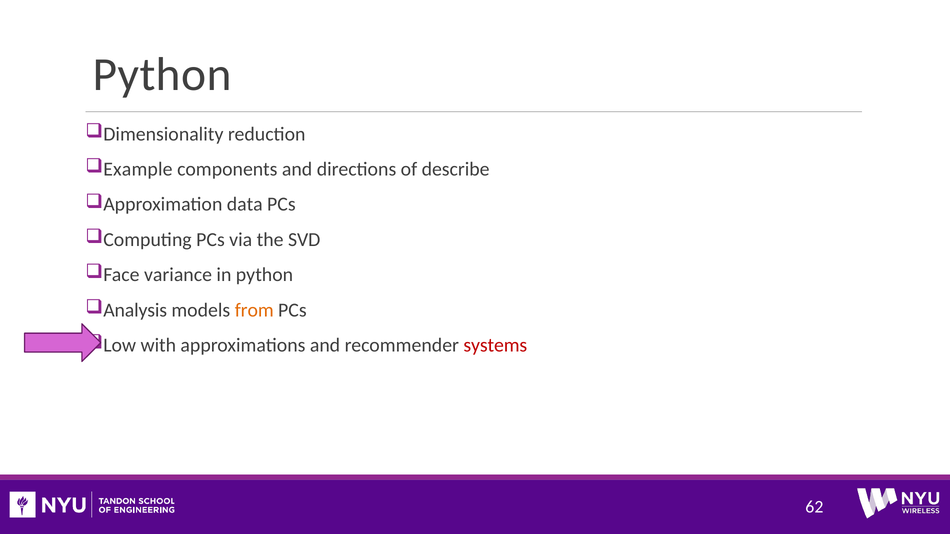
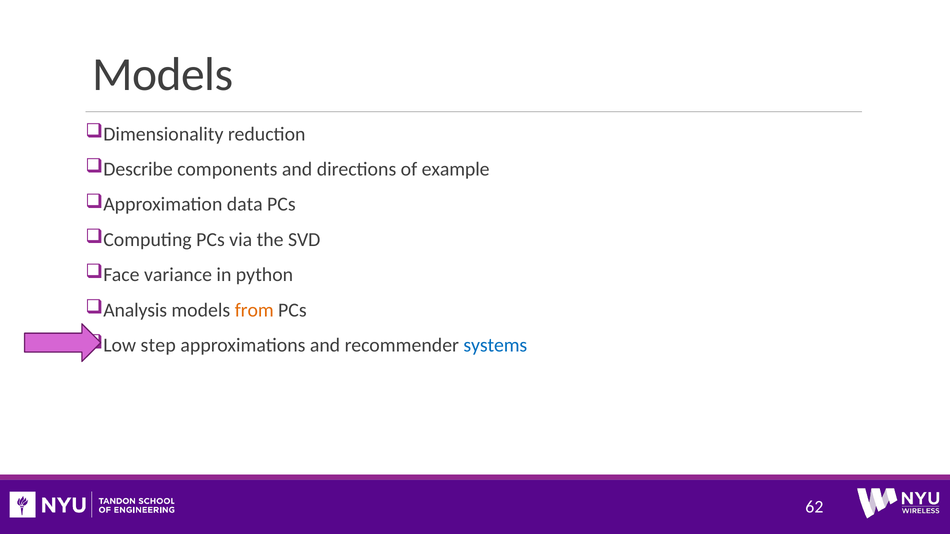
Python at (162, 74): Python -> Models
Example: Example -> Describe
describe: describe -> example
with: with -> step
systems colour: red -> blue
